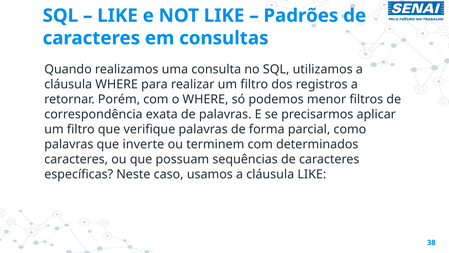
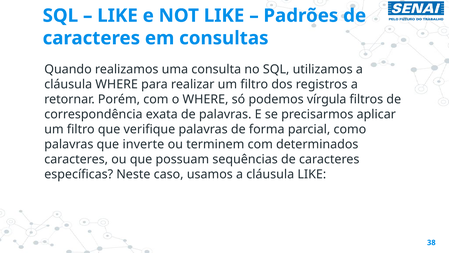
menor: menor -> vírgula
